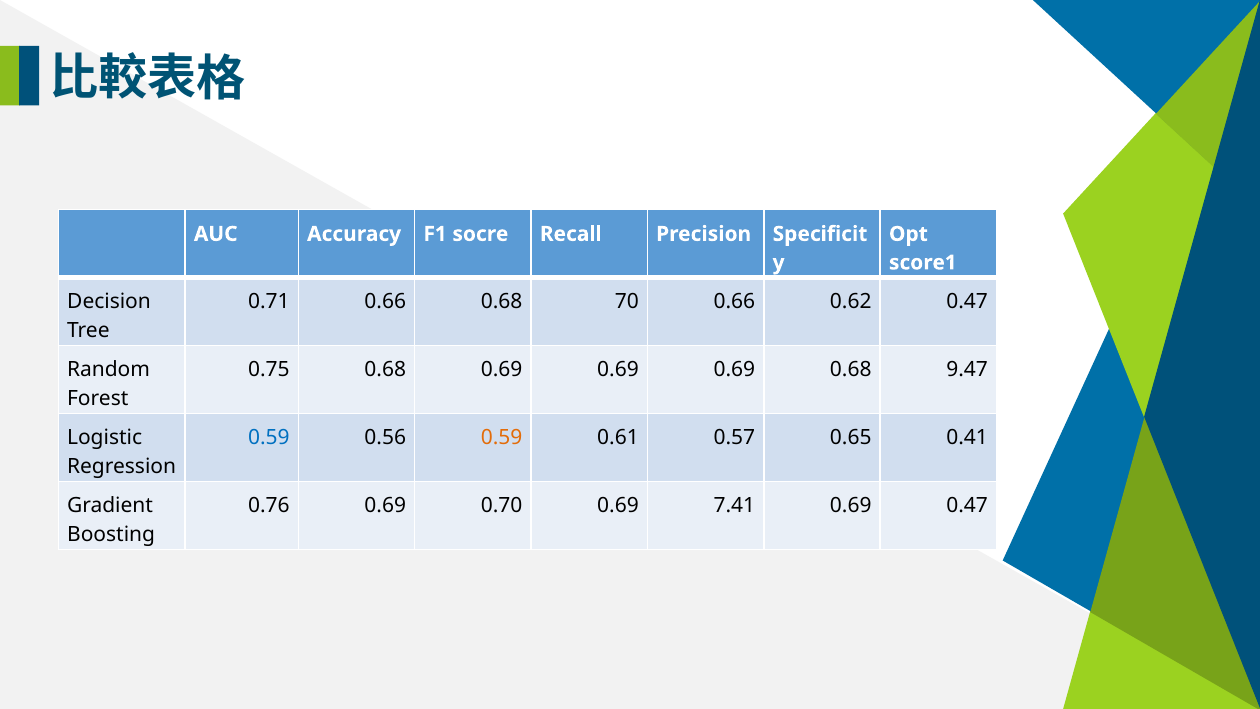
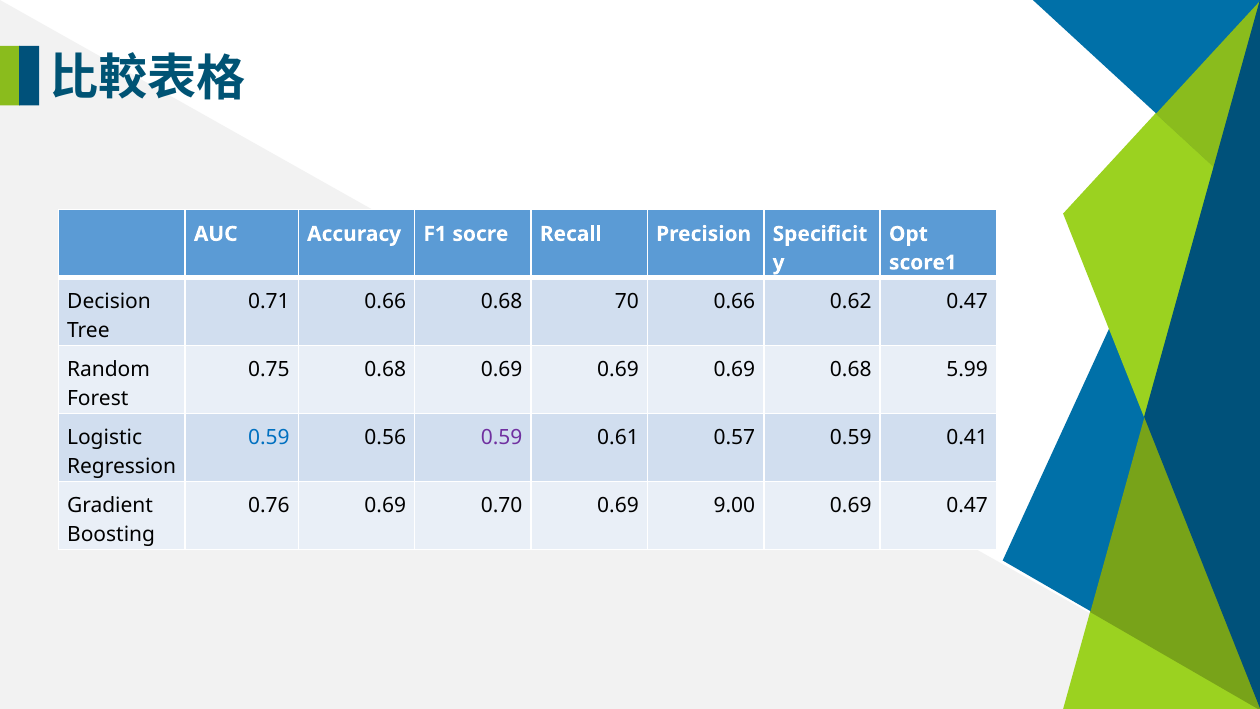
9.47: 9.47 -> 5.99
0.59 at (502, 438) colour: orange -> purple
0.57 0.65: 0.65 -> 0.59
7.41: 7.41 -> 9.00
